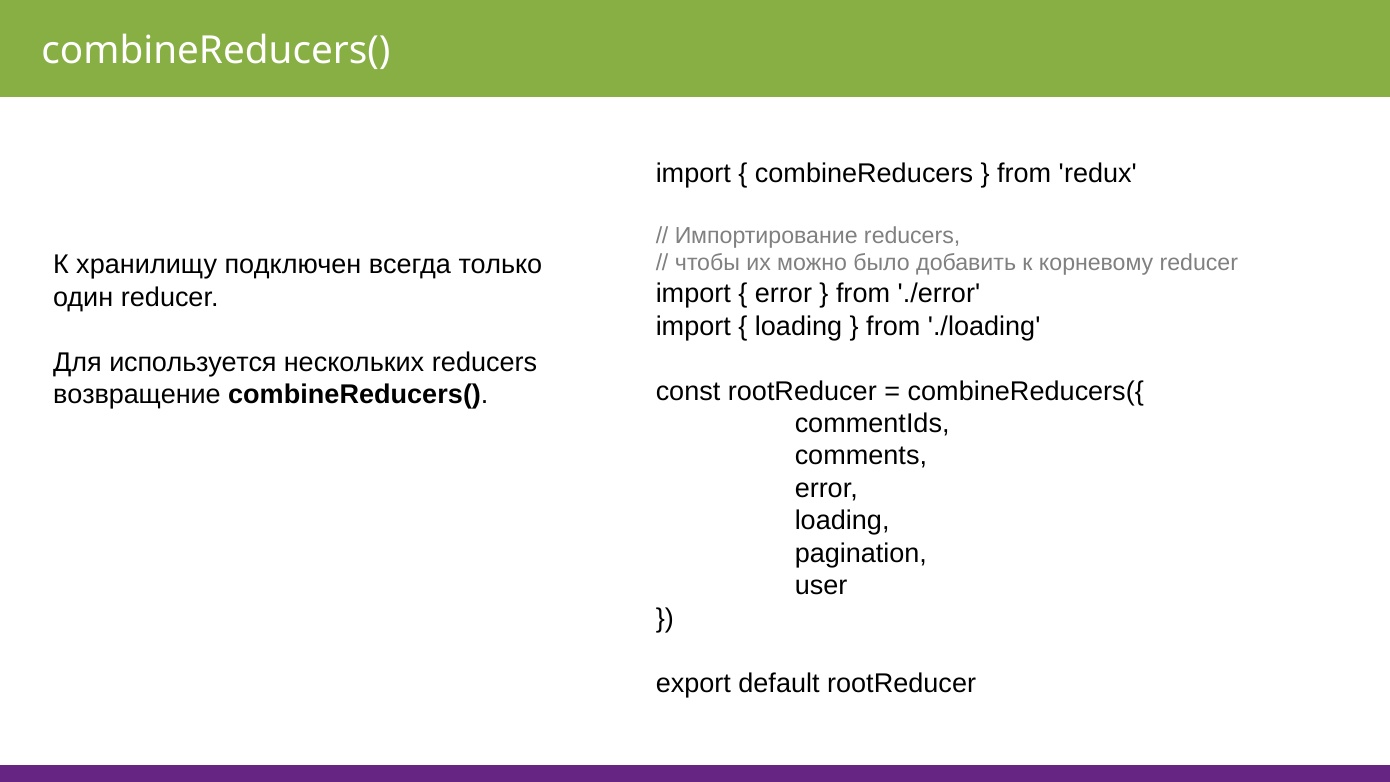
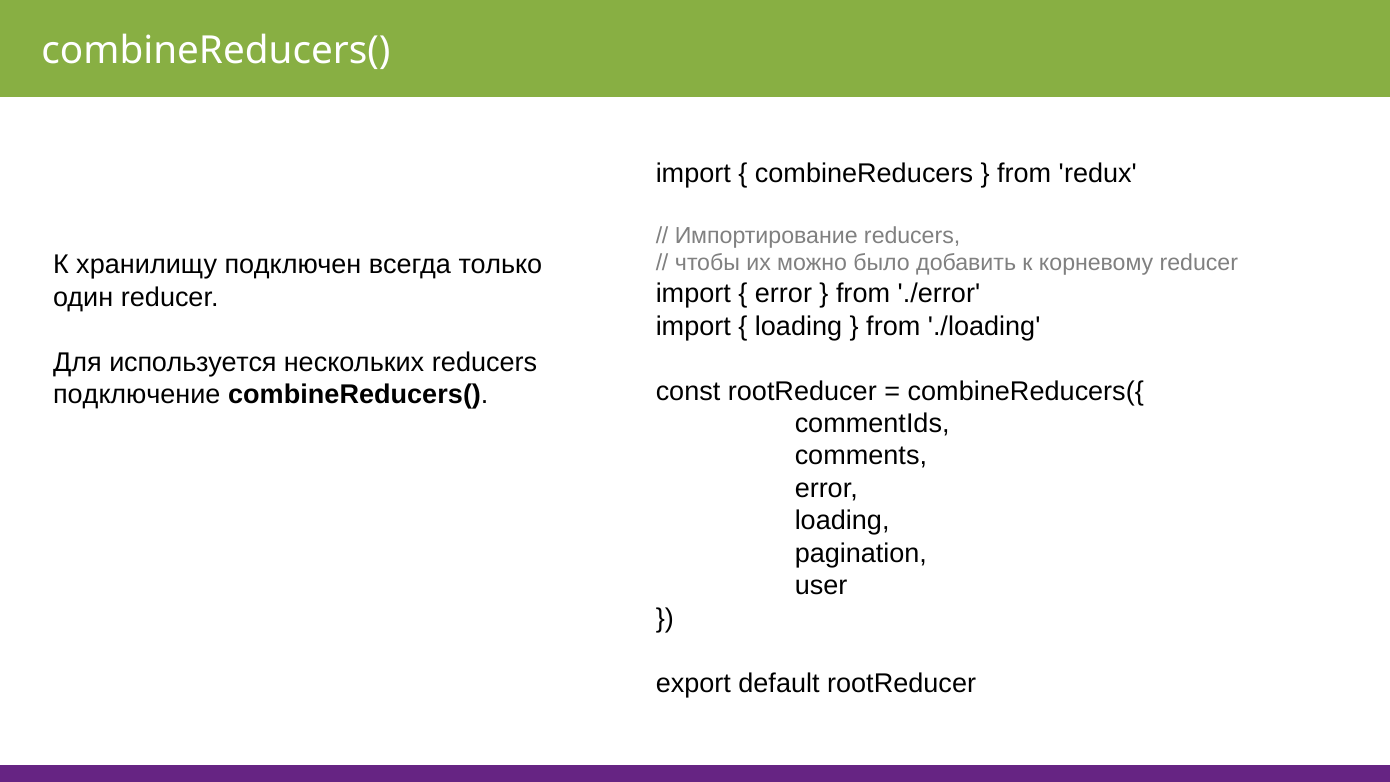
возвращение: возвращение -> подключение
